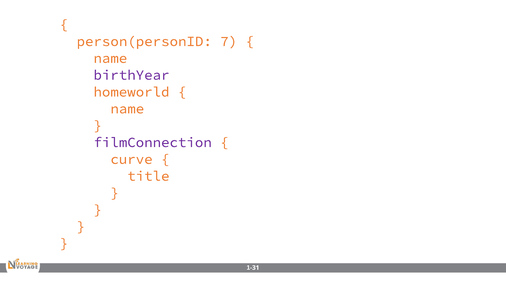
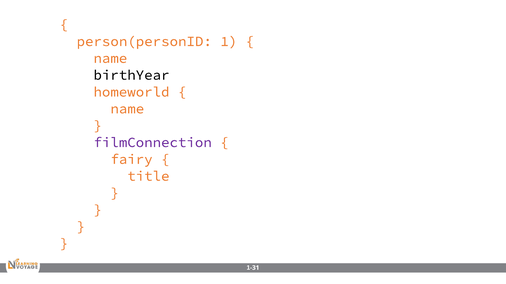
7: 7 -> 1
birthYear colour: purple -> black
curve: curve -> fairy
